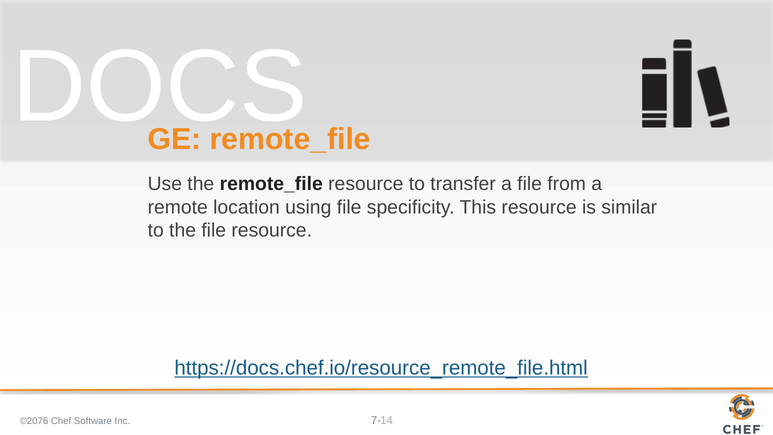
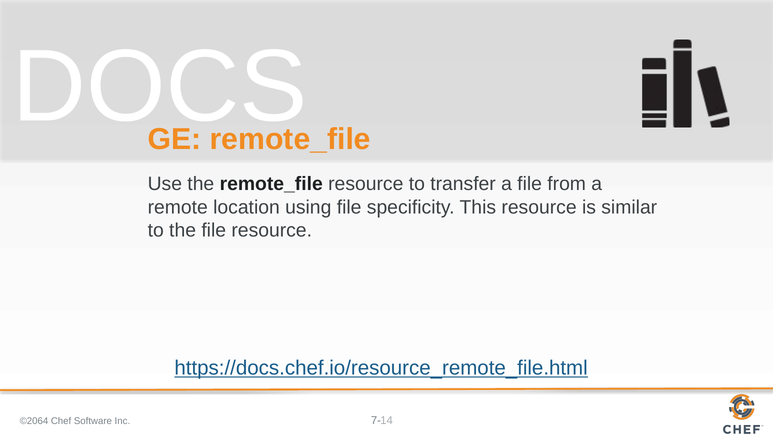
©2076: ©2076 -> ©2064
